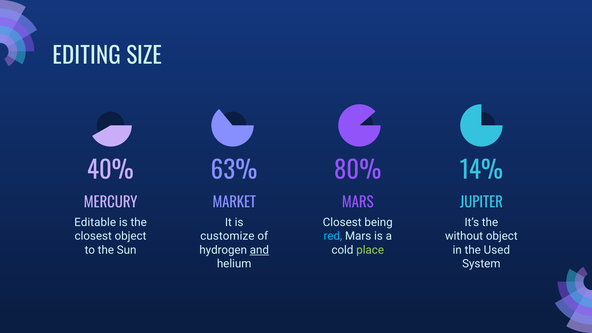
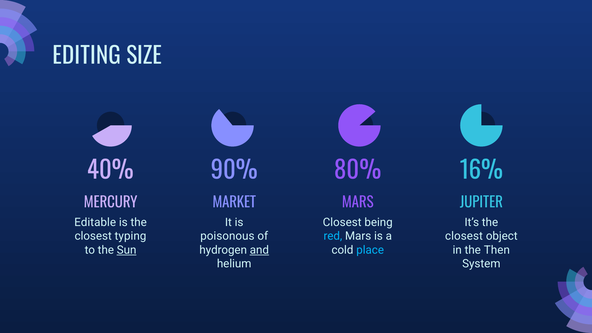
63%: 63% -> 90%
14%: 14% -> 16%
closest object: object -> typing
customize: customize -> poisonous
without at (464, 236): without -> closest
Sun underline: none -> present
place colour: light green -> light blue
Used: Used -> Then
